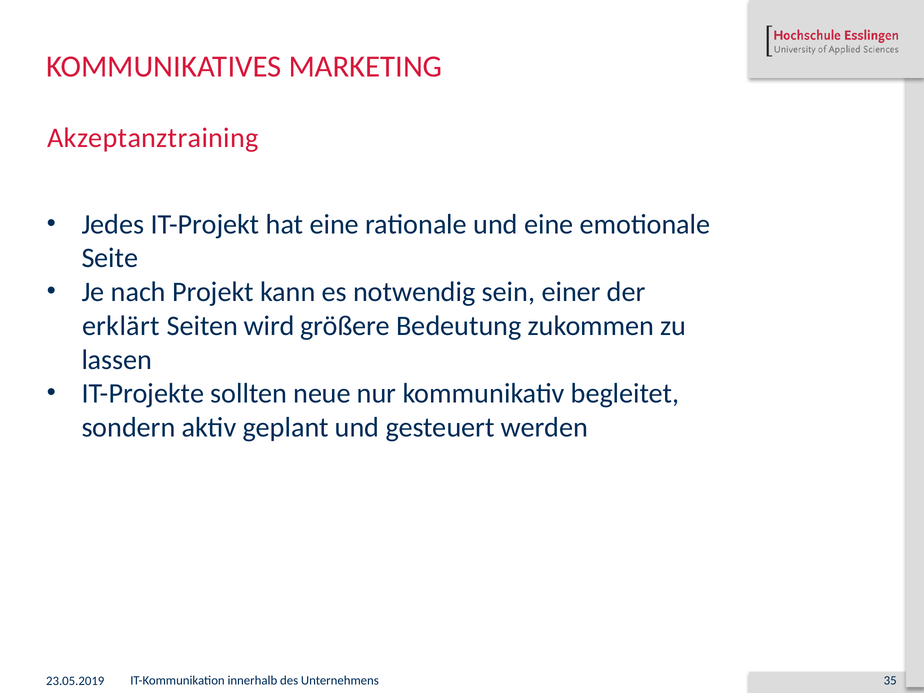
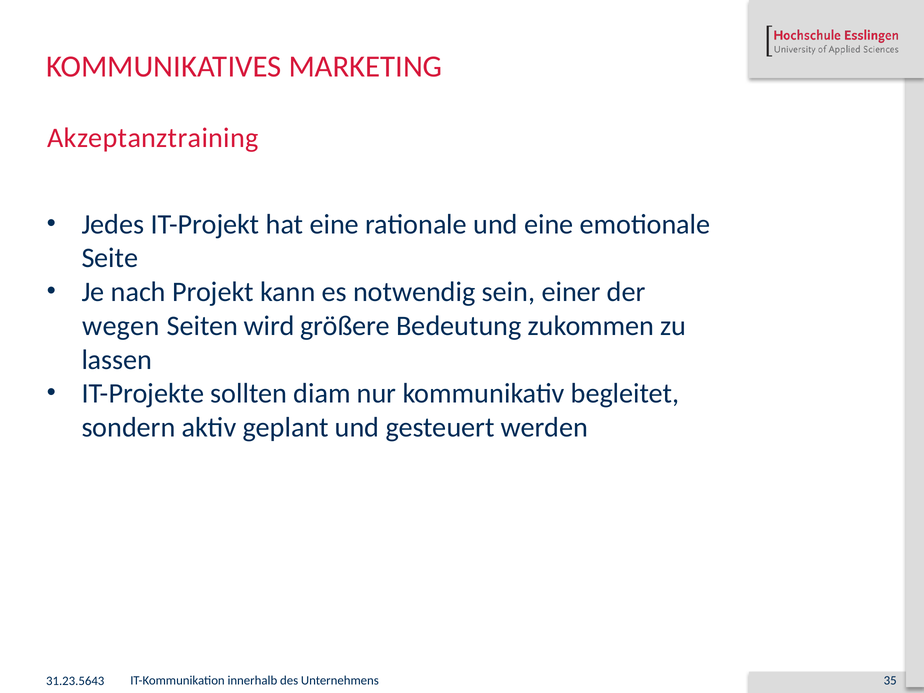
erklärt: erklärt -> wegen
neue: neue -> diam
23.05.2019: 23.05.2019 -> 31.23.5643
